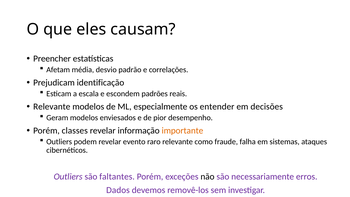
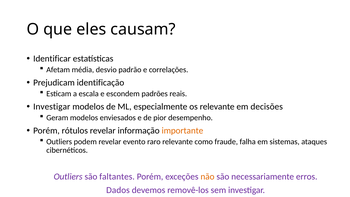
Preencher: Preencher -> Identificar
Relevante at (52, 107): Relevante -> Investigar
os entender: entender -> relevante
classes: classes -> rótulos
não colour: black -> orange
